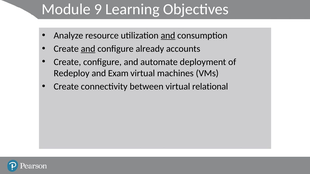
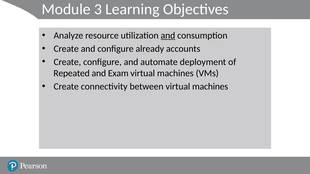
9: 9 -> 3
and at (88, 49) underline: present -> none
Redeploy: Redeploy -> Repeated
between virtual relational: relational -> machines
